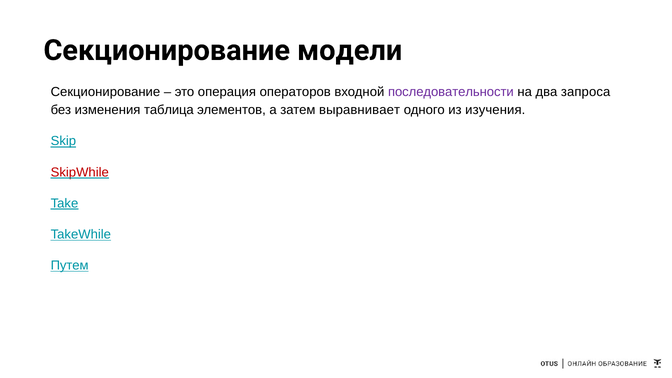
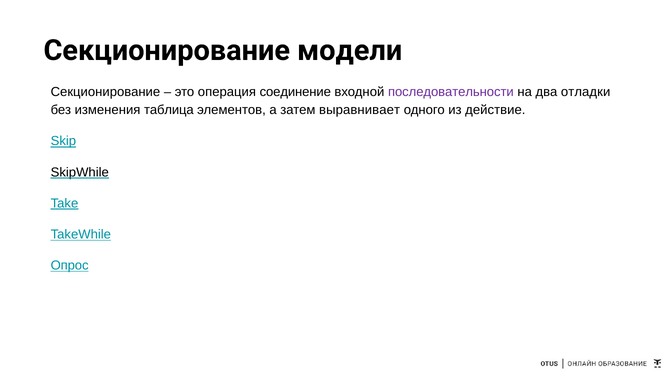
операторов: операторов -> соединение
запроса: запроса -> отладки
изучения: изучения -> действие
SkipWhile colour: red -> black
Путем: Путем -> Опрос
